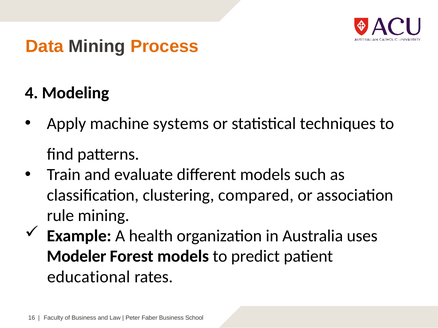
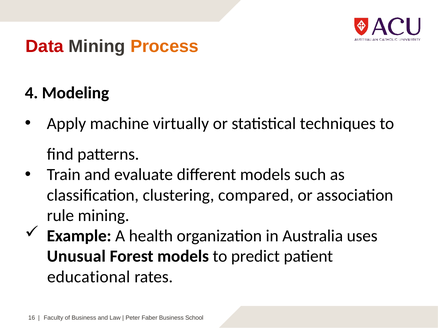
Data colour: orange -> red
systems: systems -> virtually
Modeler: Modeler -> Unusual
